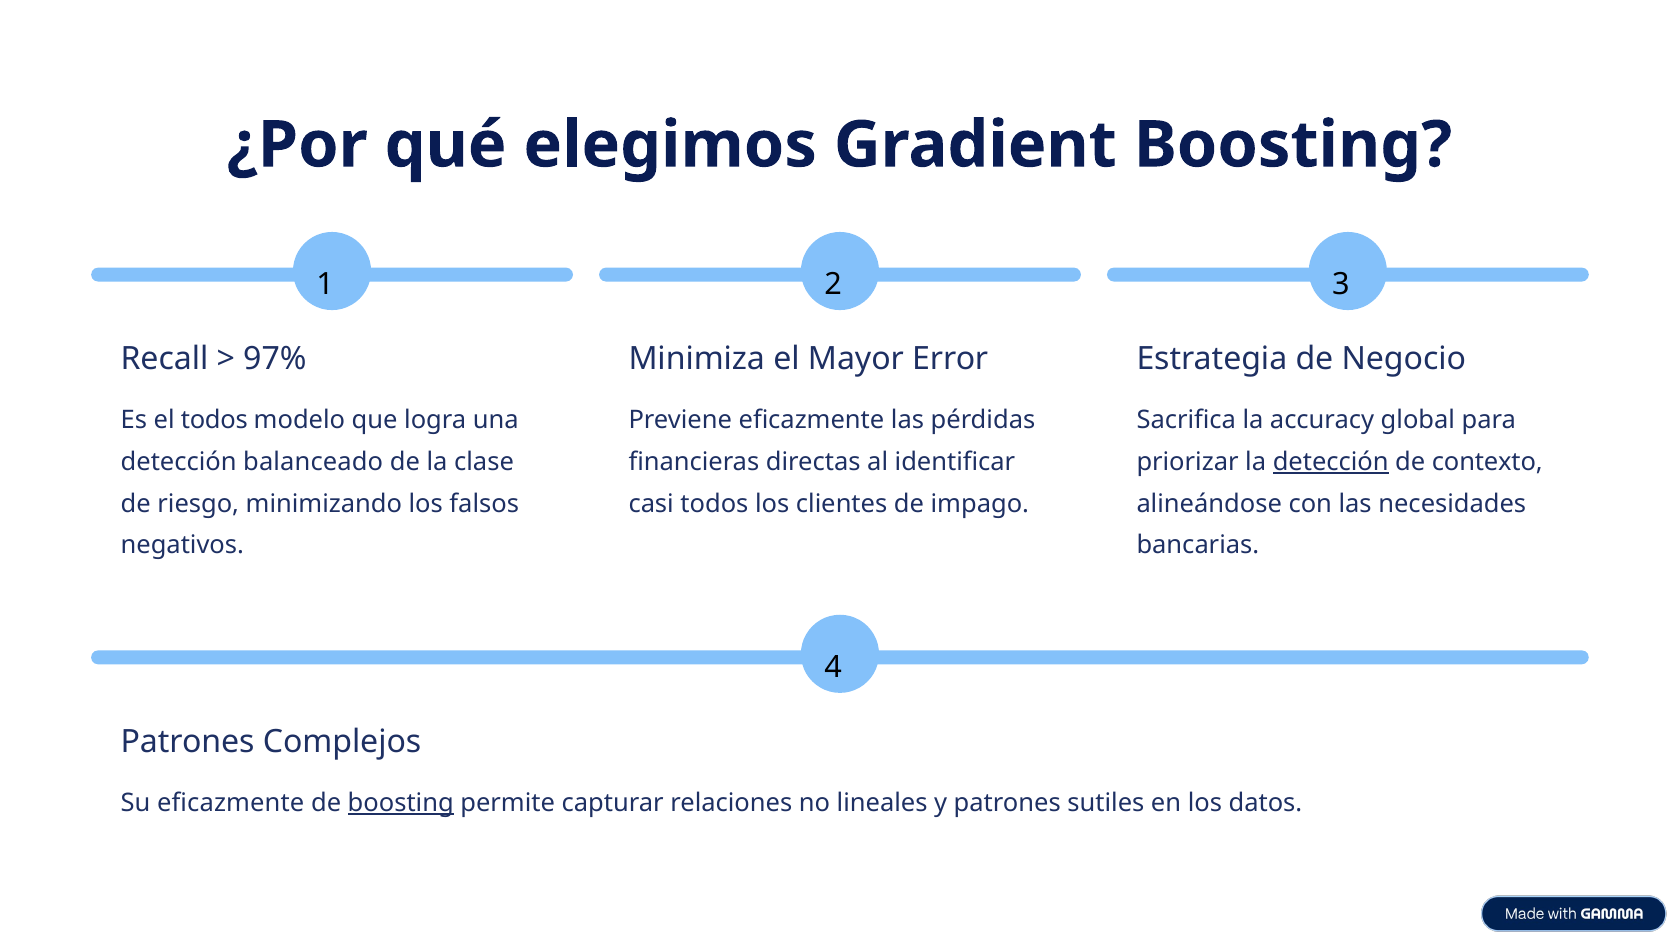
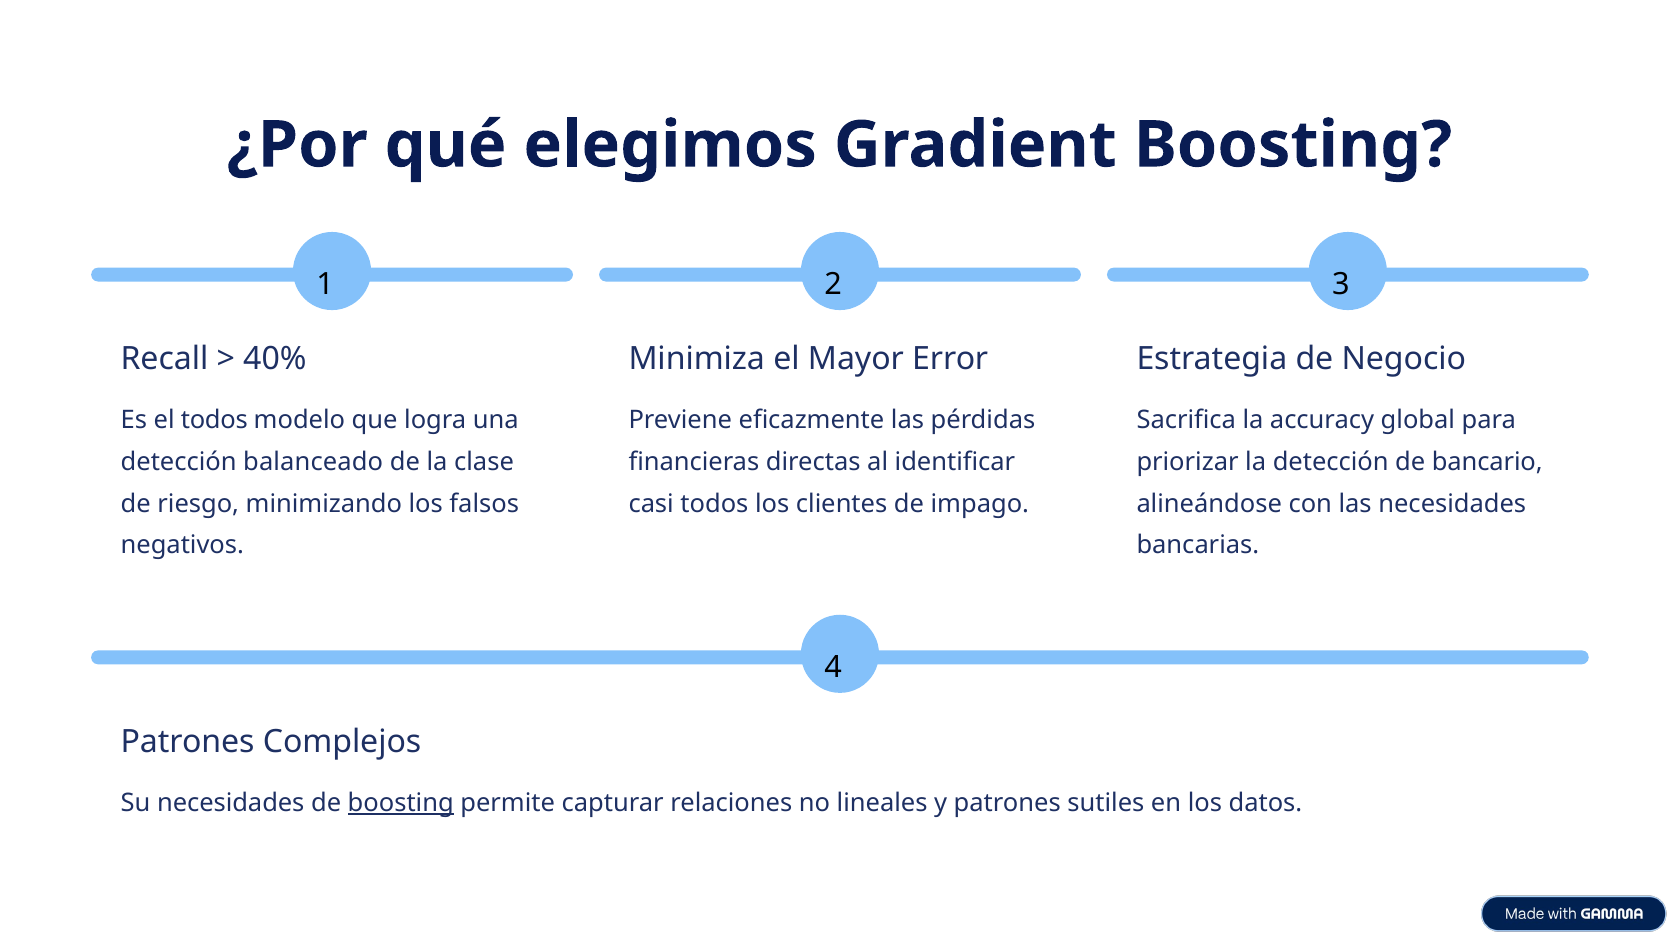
97%: 97% -> 40%
detección at (1331, 462) underline: present -> none
contexto: contexto -> bancario
Su eficazmente: eficazmente -> necesidades
